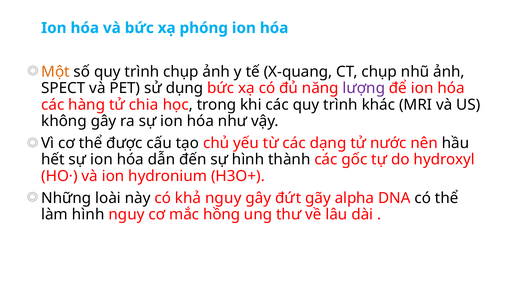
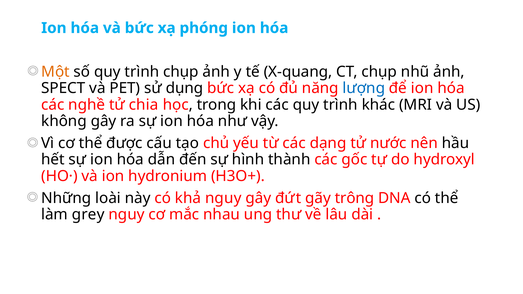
lượng colour: purple -> blue
hàng: hàng -> nghề
alpha: alpha -> trông
làm hình: hình -> grey
hồng: hồng -> nhau
